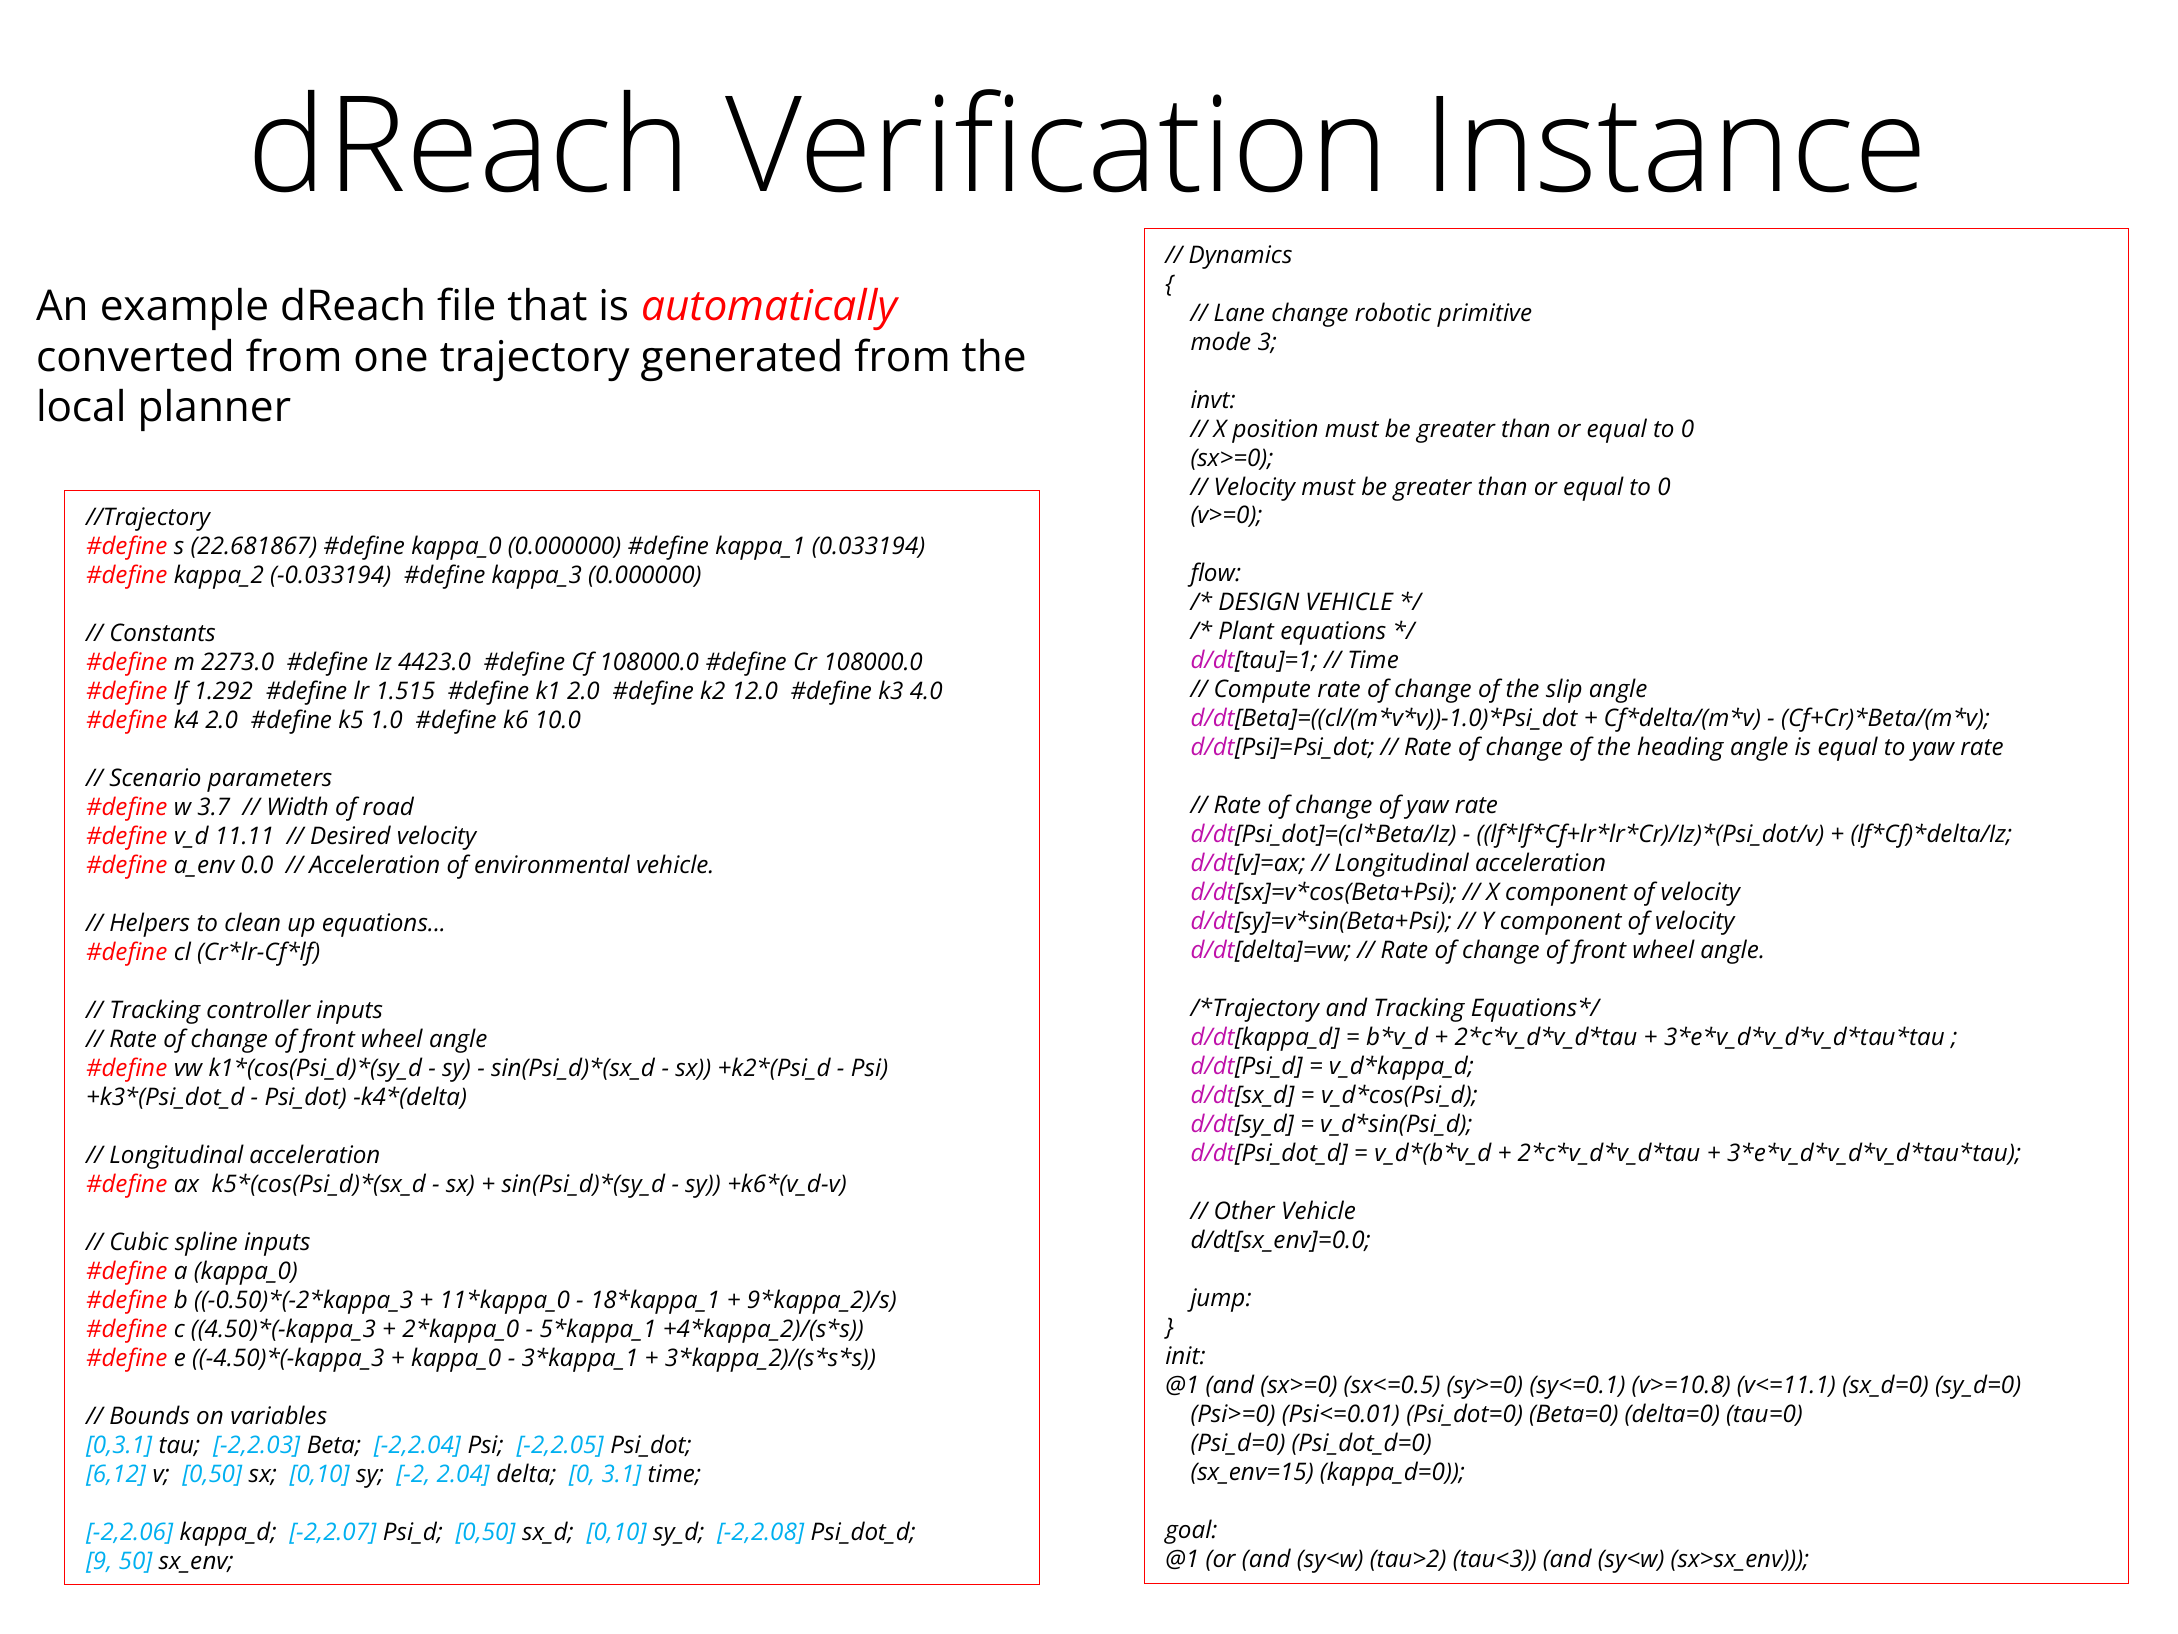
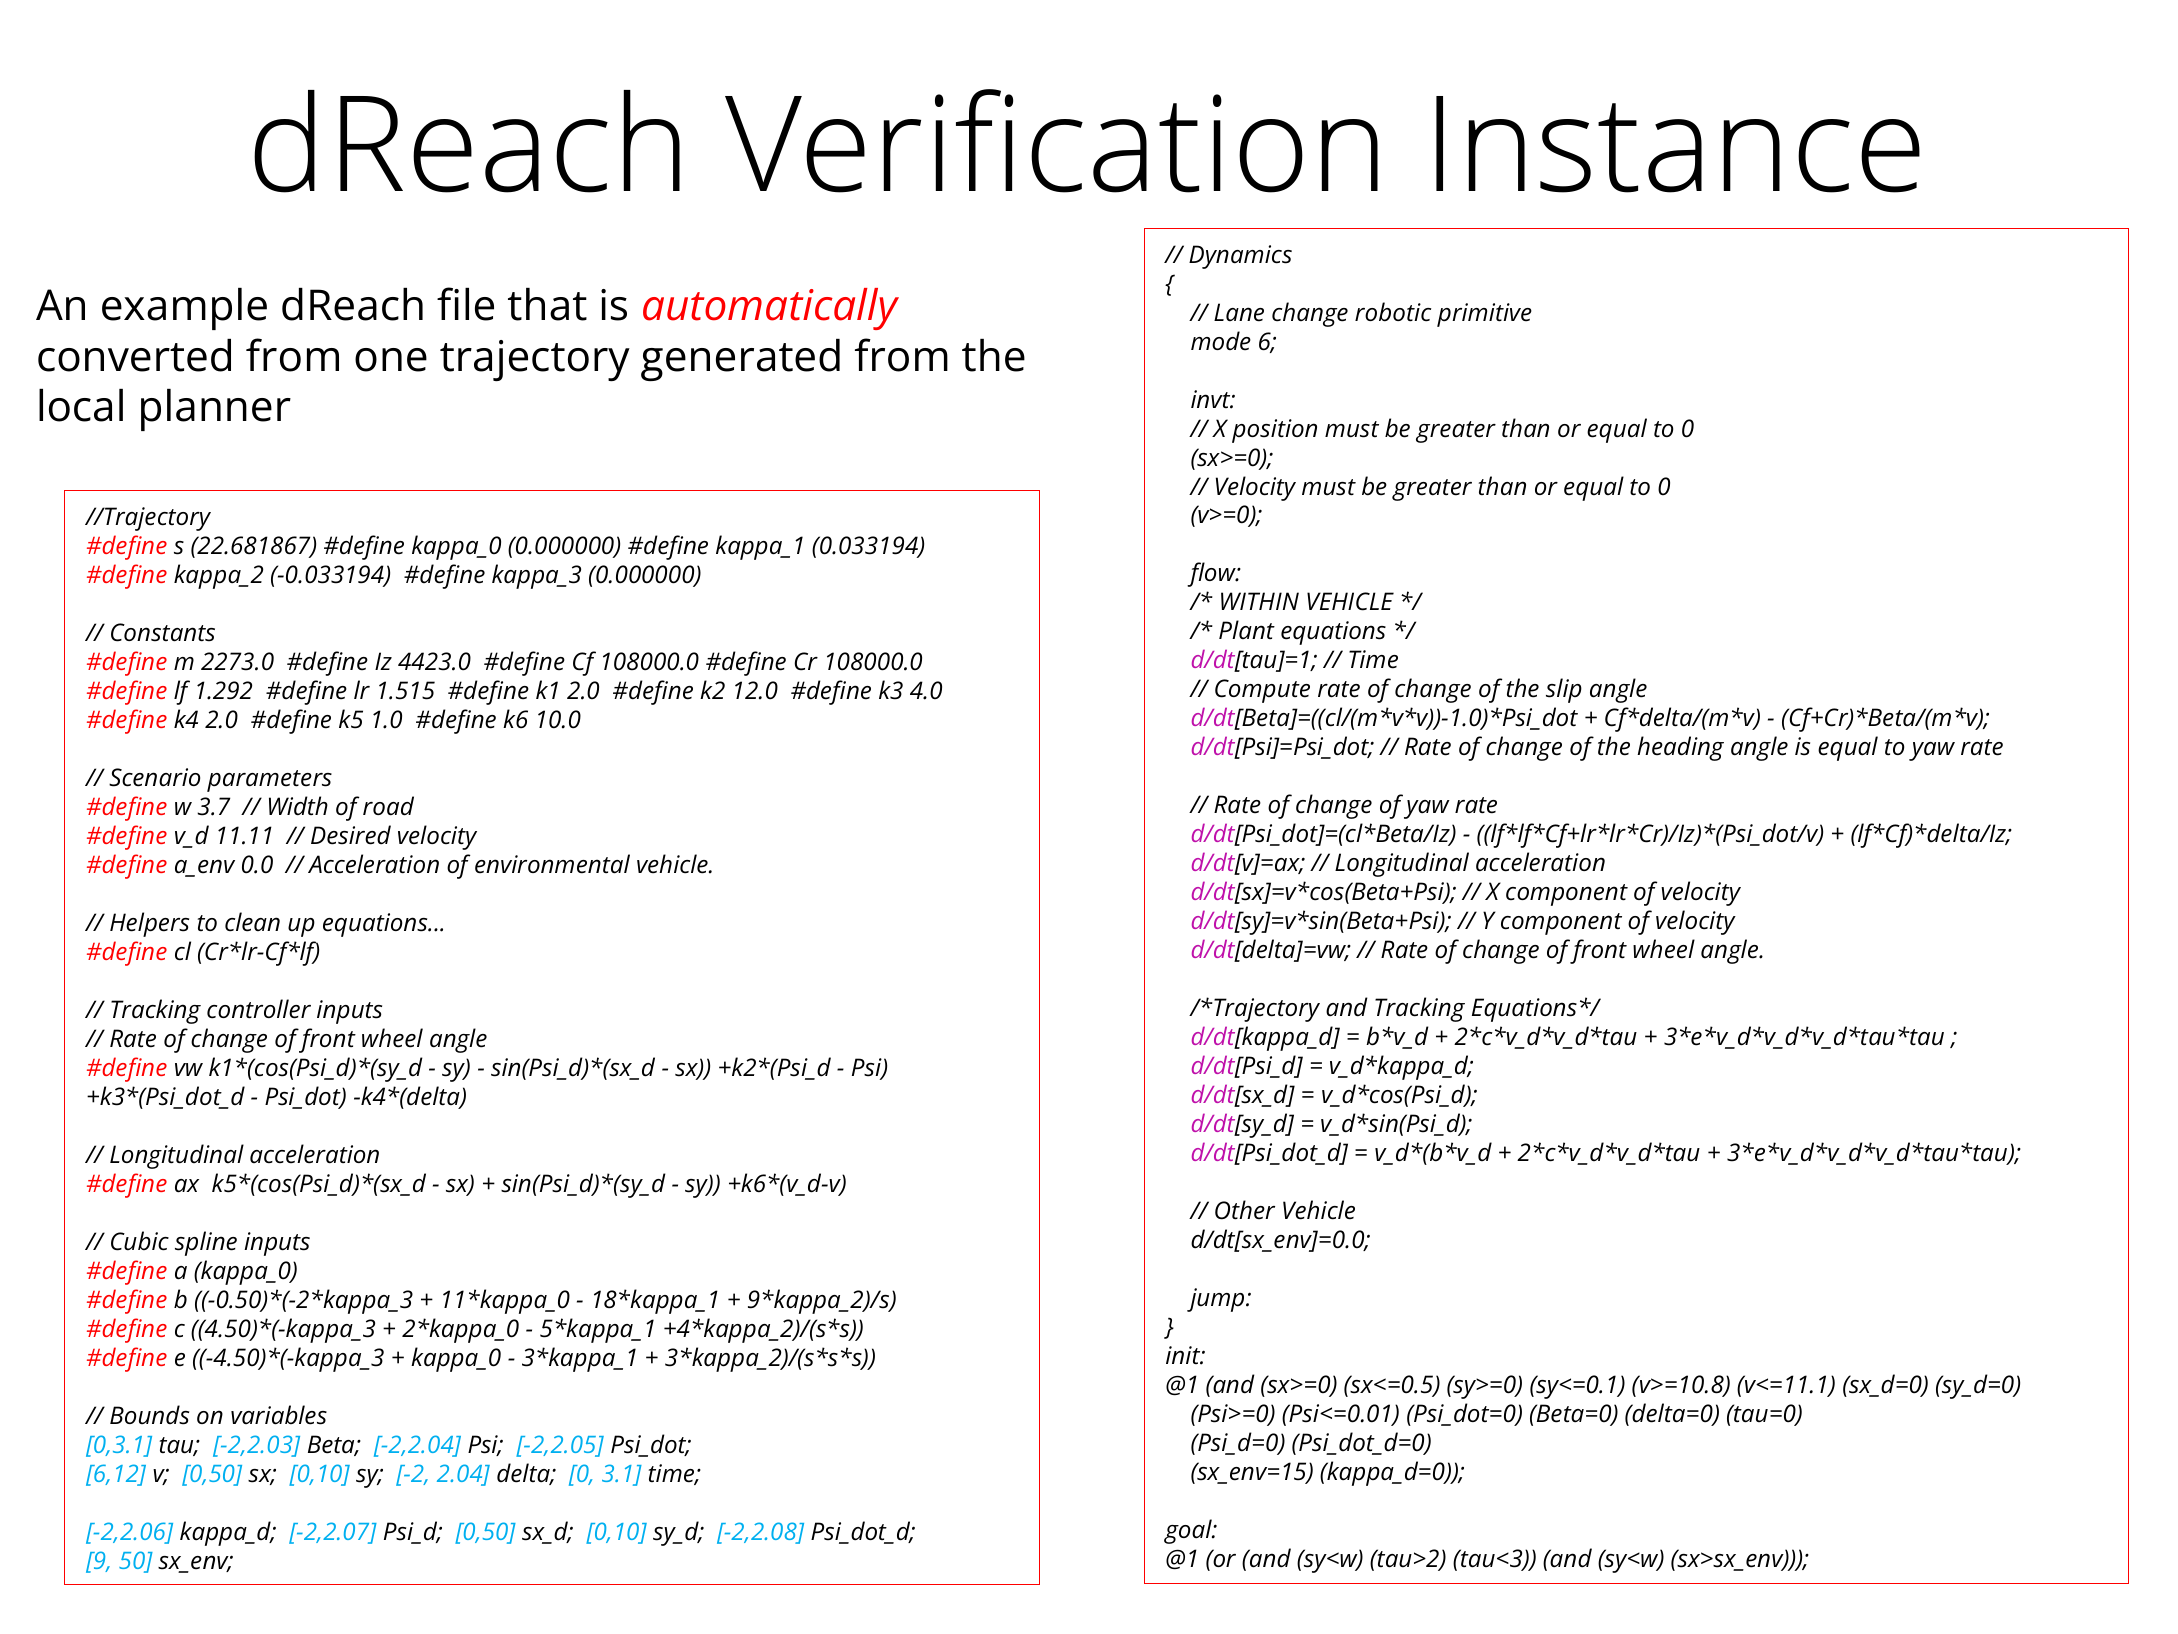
3: 3 -> 6
DESIGN: DESIGN -> WITHIN
